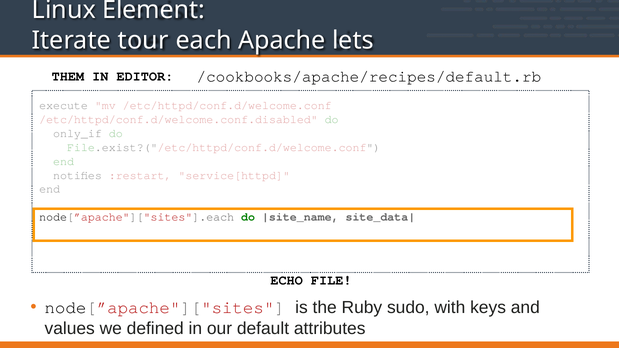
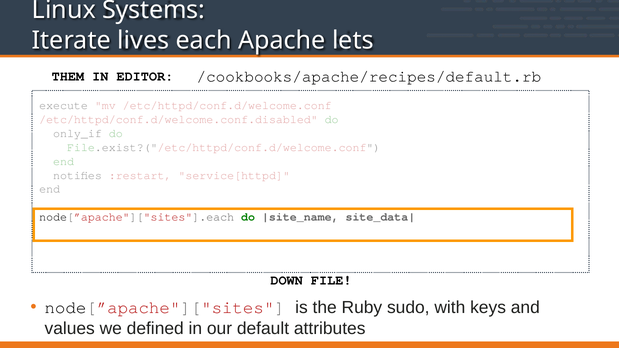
Element: Element -> Systems
tour: tour -> lives
ECHO: ECHO -> DOWN
